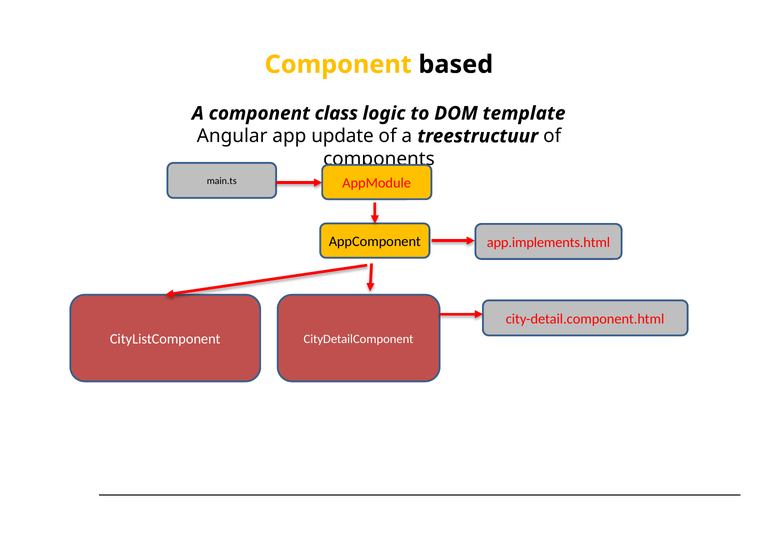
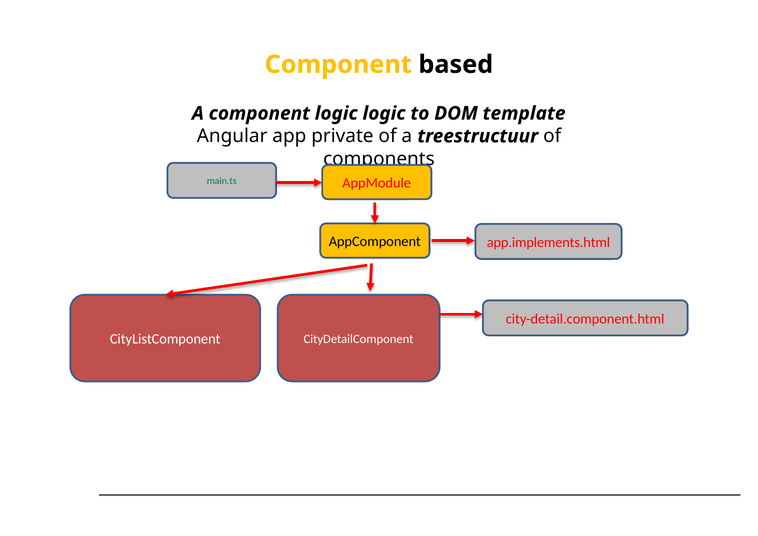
component class: class -> logic
update: update -> private
main.ts colour: black -> green
